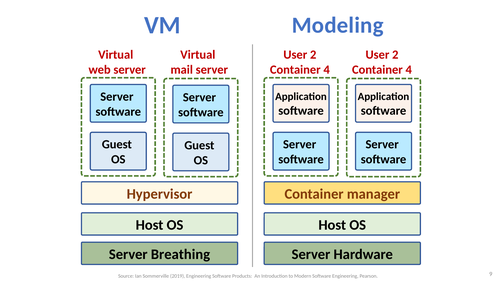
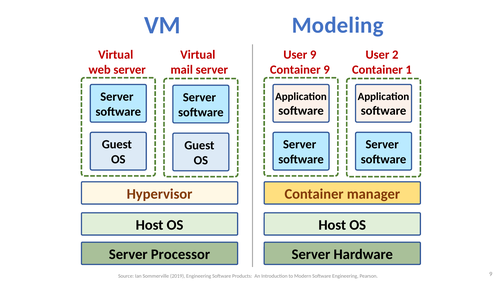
2 at (313, 55): 2 -> 9
4 at (327, 70): 4 -> 9
4 at (409, 70): 4 -> 1
Breathing: Breathing -> Processor
